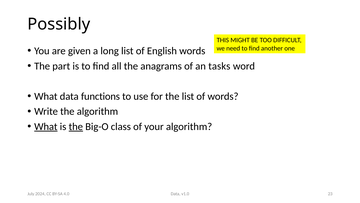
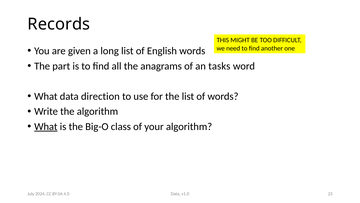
Possibly: Possibly -> Records
functions: functions -> direction
the at (76, 126) underline: present -> none
